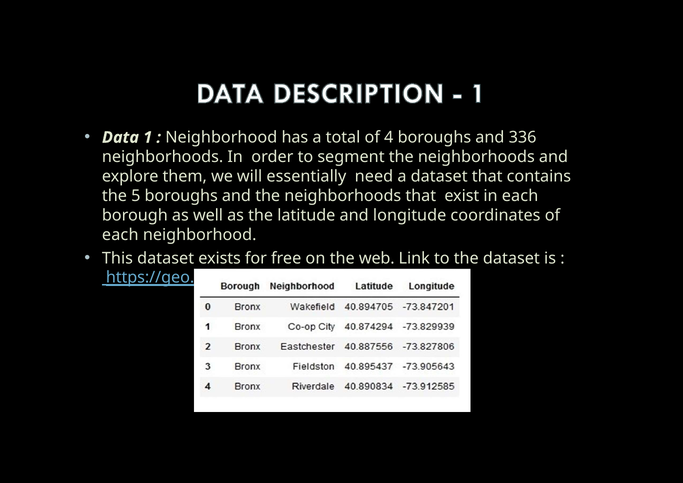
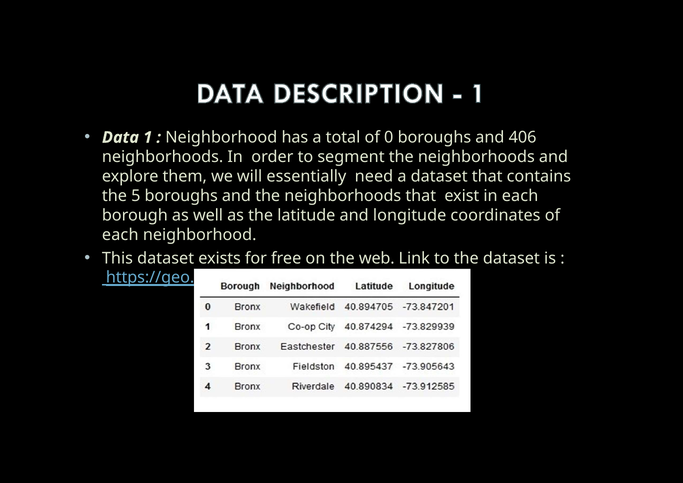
4: 4 -> 0
336: 336 -> 406
